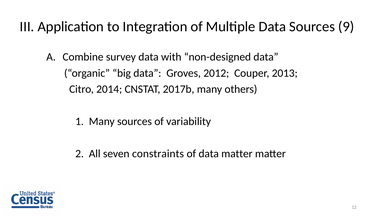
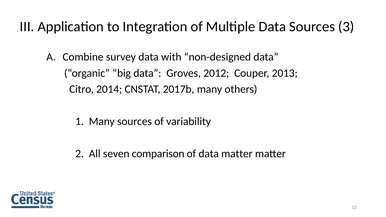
9: 9 -> 3
constraints: constraints -> comparison
